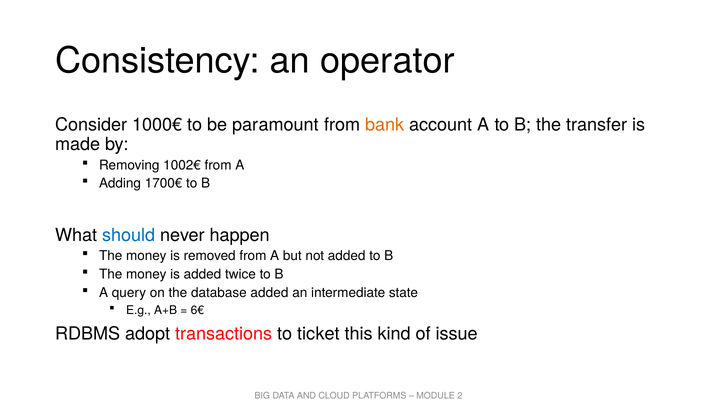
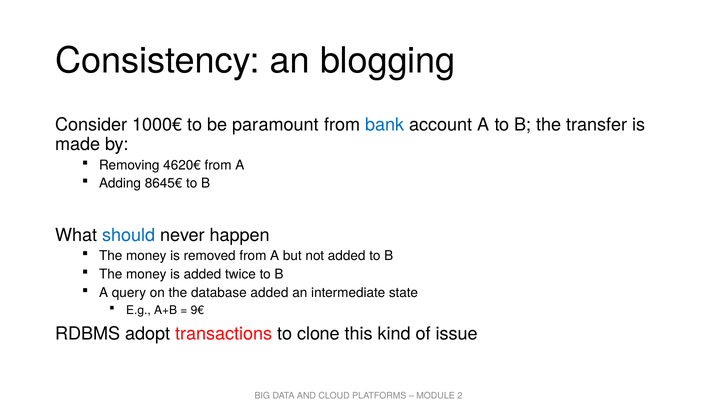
operator: operator -> blogging
bank colour: orange -> blue
1002€: 1002€ -> 4620€
1700€: 1700€ -> 8645€
6€: 6€ -> 9€
ticket: ticket -> clone
